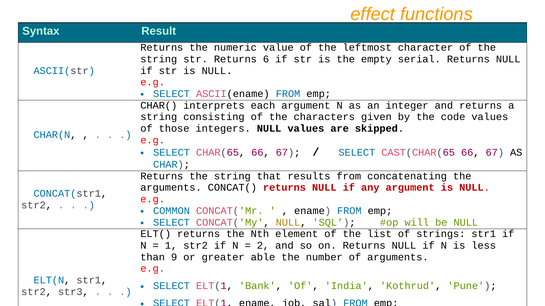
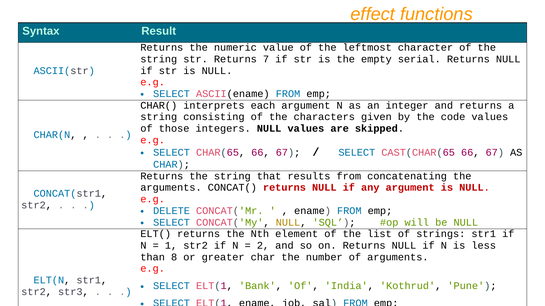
6: 6 -> 7
COMMON: COMMON -> DELETE
9: 9 -> 8
greater able: able -> char
